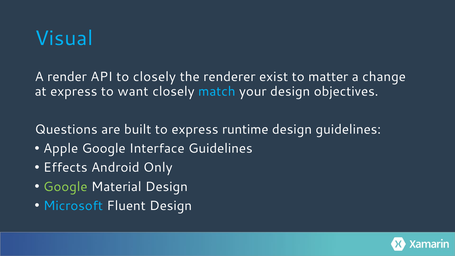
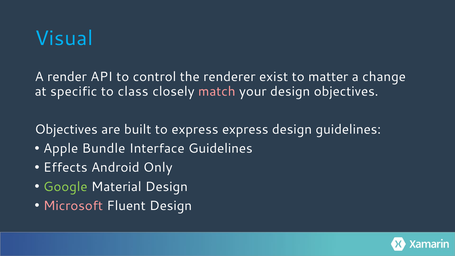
to closely: closely -> control
at express: express -> specific
want: want -> class
match colour: light blue -> pink
Questions at (66, 129): Questions -> Objectives
express runtime: runtime -> express
Apple Google: Google -> Bundle
Microsoft colour: light blue -> pink
